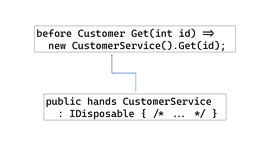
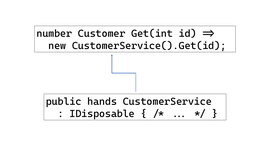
before: before -> number
